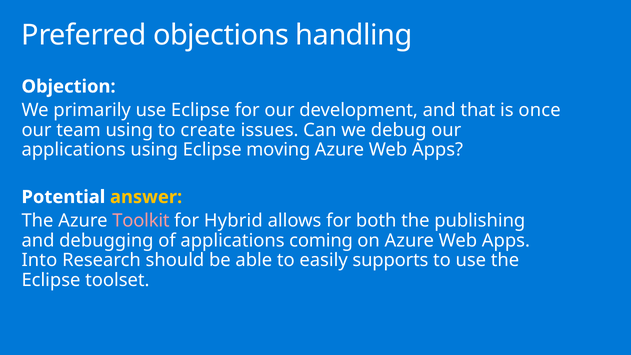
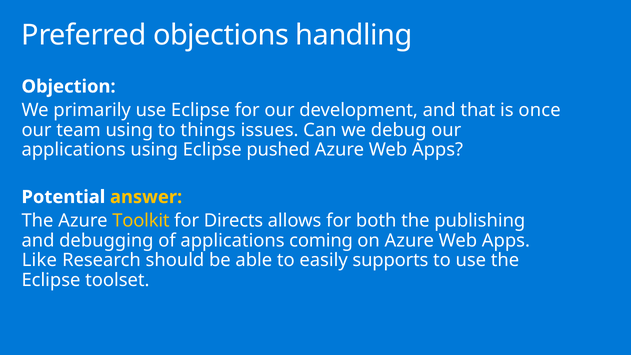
create: create -> things
moving: moving -> pushed
Toolkit colour: pink -> yellow
Hybrid: Hybrid -> Directs
Into: Into -> Like
